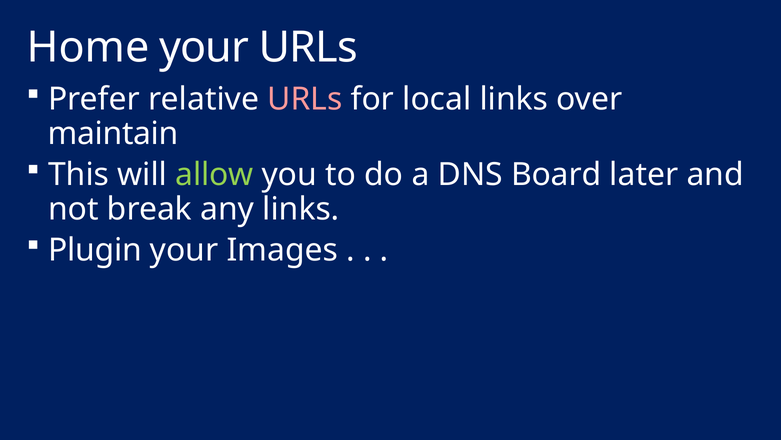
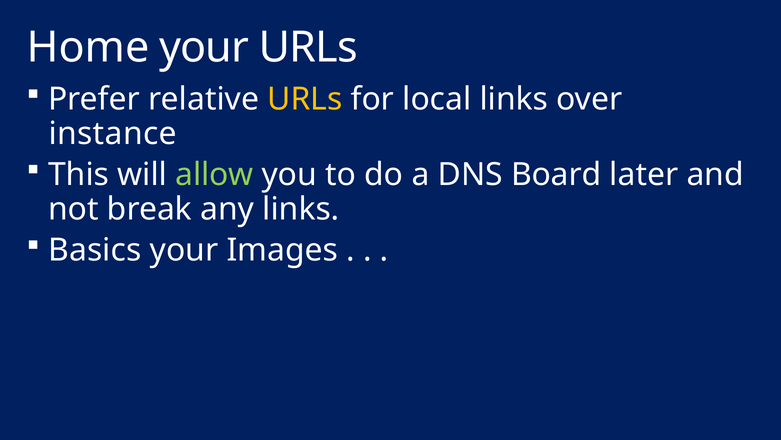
URLs at (305, 99) colour: pink -> yellow
maintain: maintain -> instance
Plugin: Plugin -> Basics
